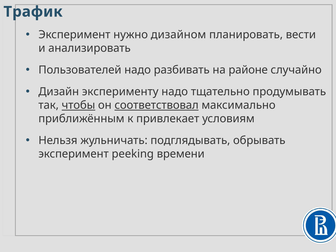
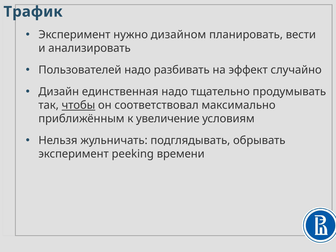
районе: районе -> эффект
эксперименту: эксперименту -> единственная
соответствовал underline: present -> none
привлекает: привлекает -> увеличение
